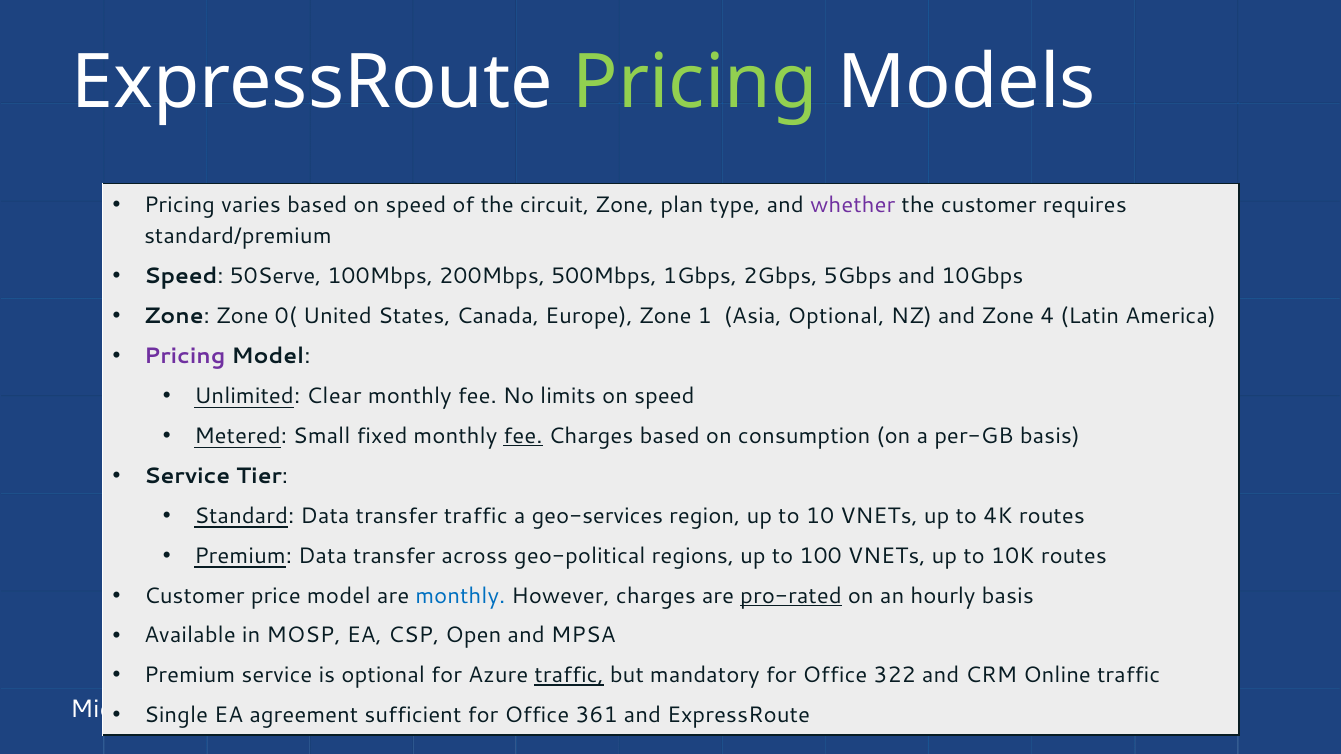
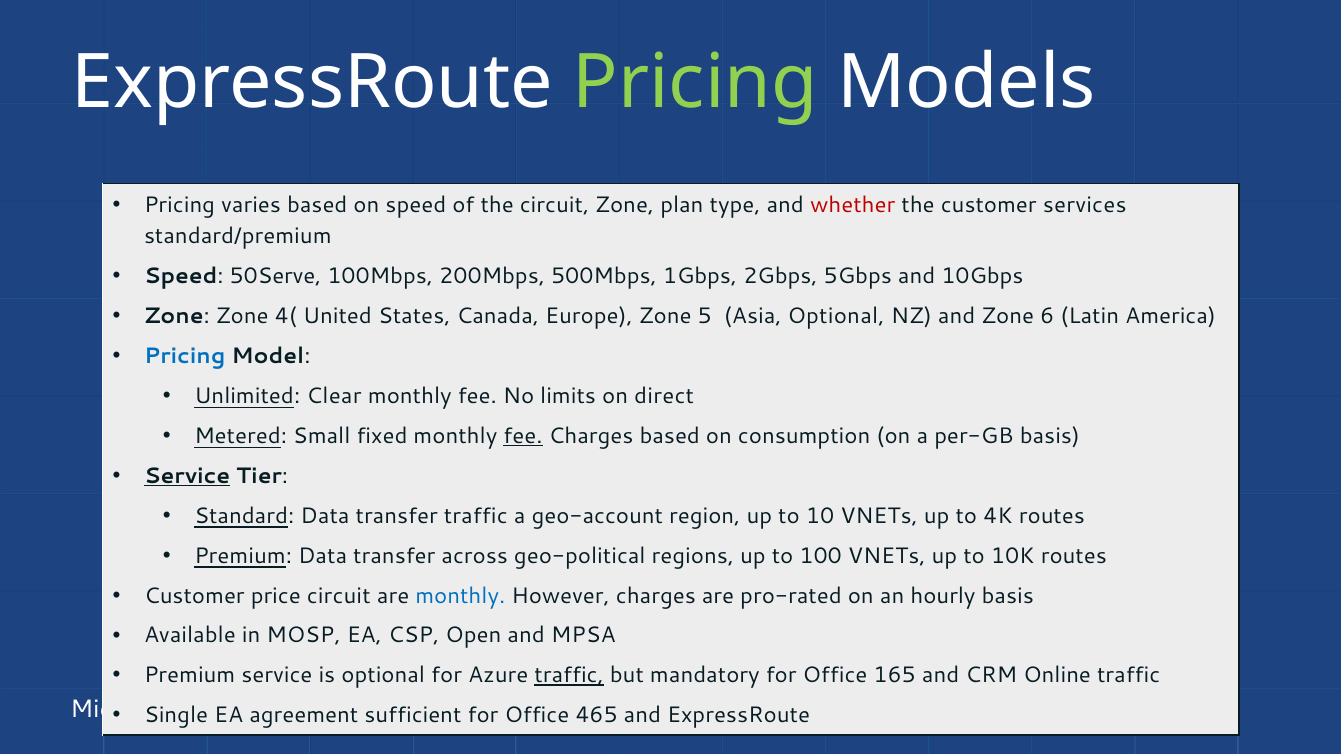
whether colour: purple -> red
requires: requires -> services
0(: 0( -> 4(
1: 1 -> 5
4: 4 -> 6
Pricing at (185, 356) colour: purple -> blue
limits on speed: speed -> direct
Service at (187, 476) underline: none -> present
geo-services: geo-services -> geo-account
price model: model -> circuit
pro-rated underline: present -> none
322: 322 -> 165
361: 361 -> 465
